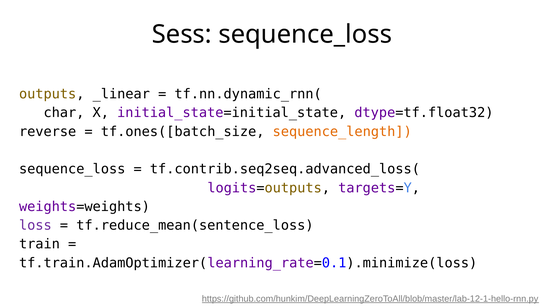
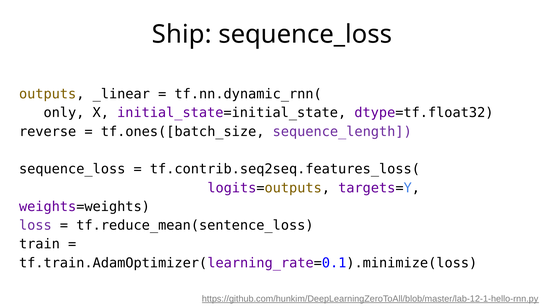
Sess: Sess -> Ship
char: char -> only
sequence_length colour: orange -> purple
tf.contrib.seq2seq.advanced_loss(: tf.contrib.seq2seq.advanced_loss( -> tf.contrib.seq2seq.features_loss(
